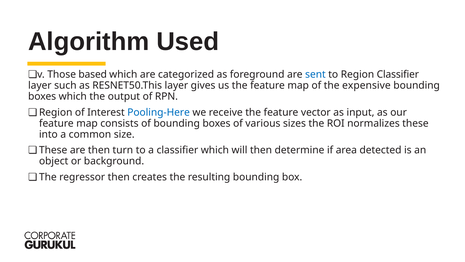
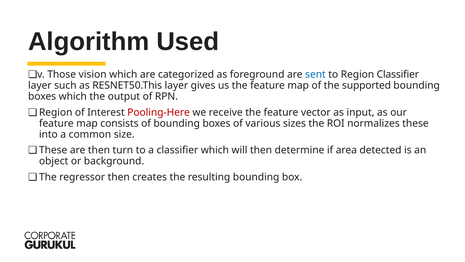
based: based -> vision
expensive: expensive -> supported
Pooling-Here colour: blue -> red
